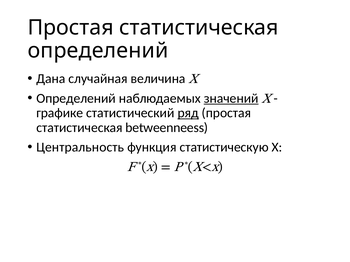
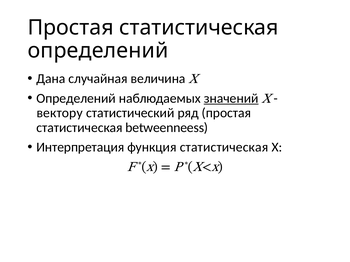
графике: графике -> вектору
ряд underline: present -> none
Центральность: Центральность -> Интерпретация
функция статистическую: статистическую -> статистическая
